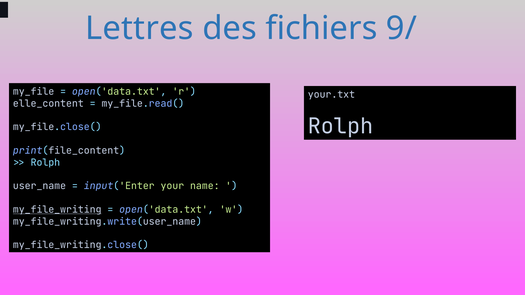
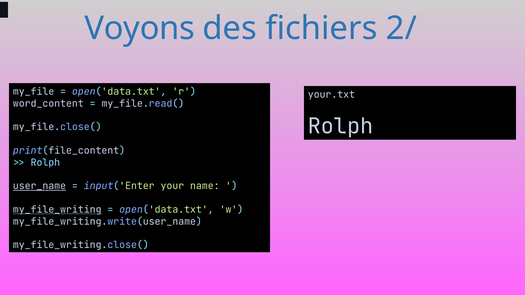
Lettres: Lettres -> Voyons
9/: 9/ -> 2/
elle_content: elle_content -> word_content
user_name underline: none -> present
